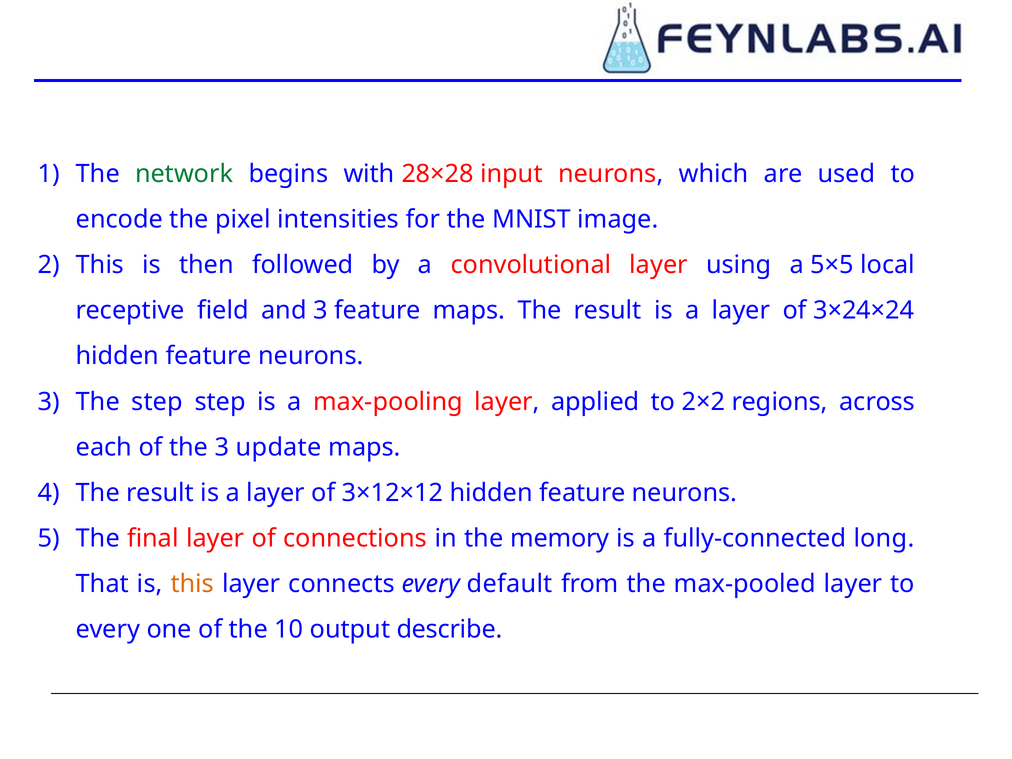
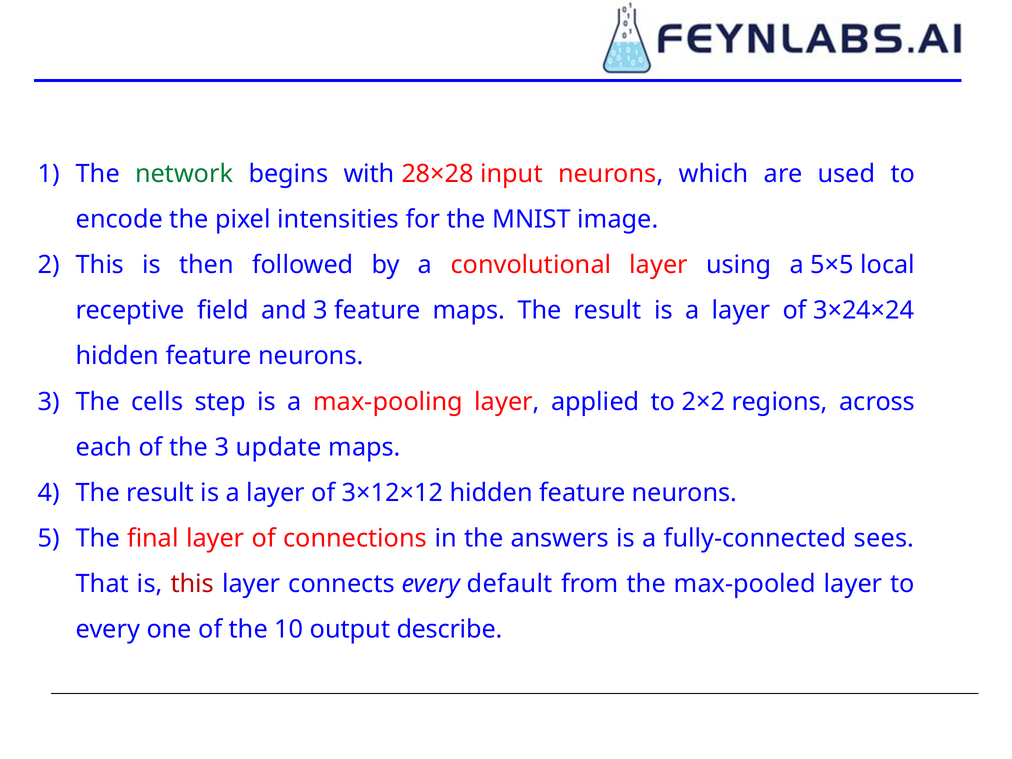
The step: step -> cells
memory: memory -> answers
long: long -> sees
this at (192, 584) colour: orange -> red
